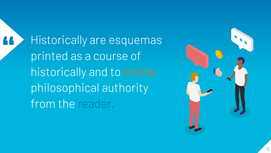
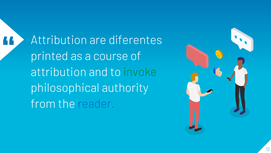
Historically at (59, 40): Historically -> Attribution
esquemas: esquemas -> diferentes
historically at (59, 72): historically -> attribution
invoke colour: orange -> green
